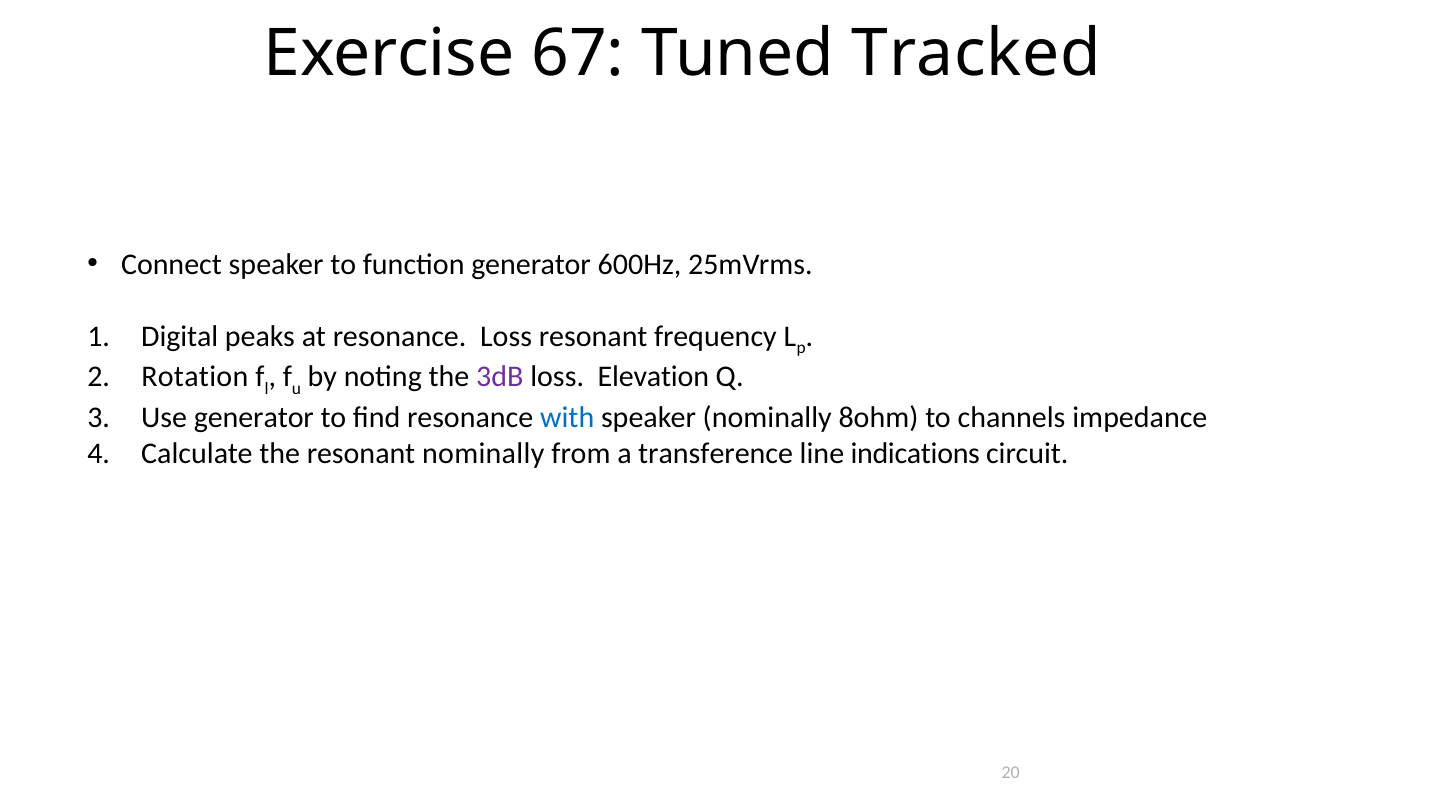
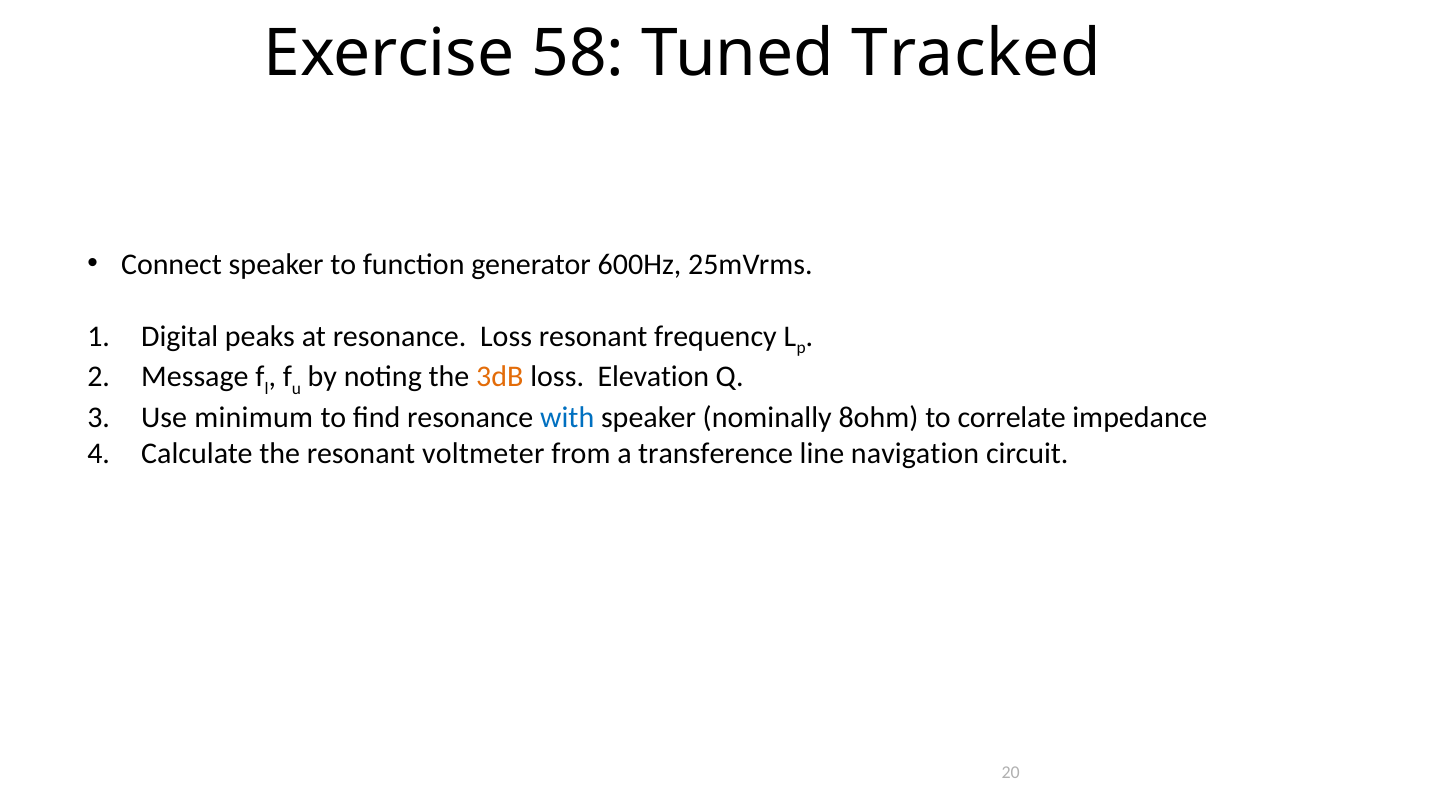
67: 67 -> 58
Rotation: Rotation -> Message
3dB colour: purple -> orange
Use generator: generator -> minimum
channels: channels -> correlate
resonant nominally: nominally -> voltmeter
indications: indications -> navigation
